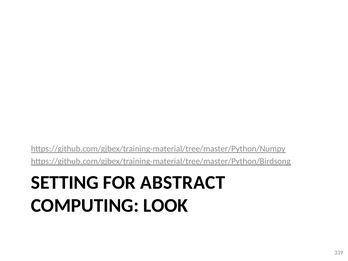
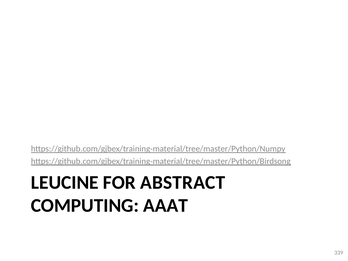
SETTING: SETTING -> LEUCINE
LOOK: LOOK -> AAAT
